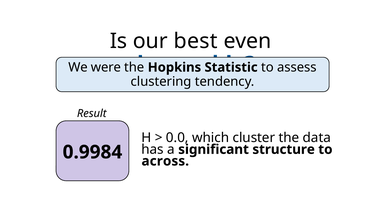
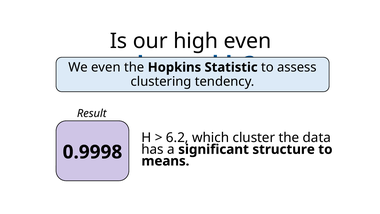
best: best -> high
We were: were -> even
0.0: 0.0 -> 6.2
0.9984: 0.9984 -> 0.9998
across: across -> means
